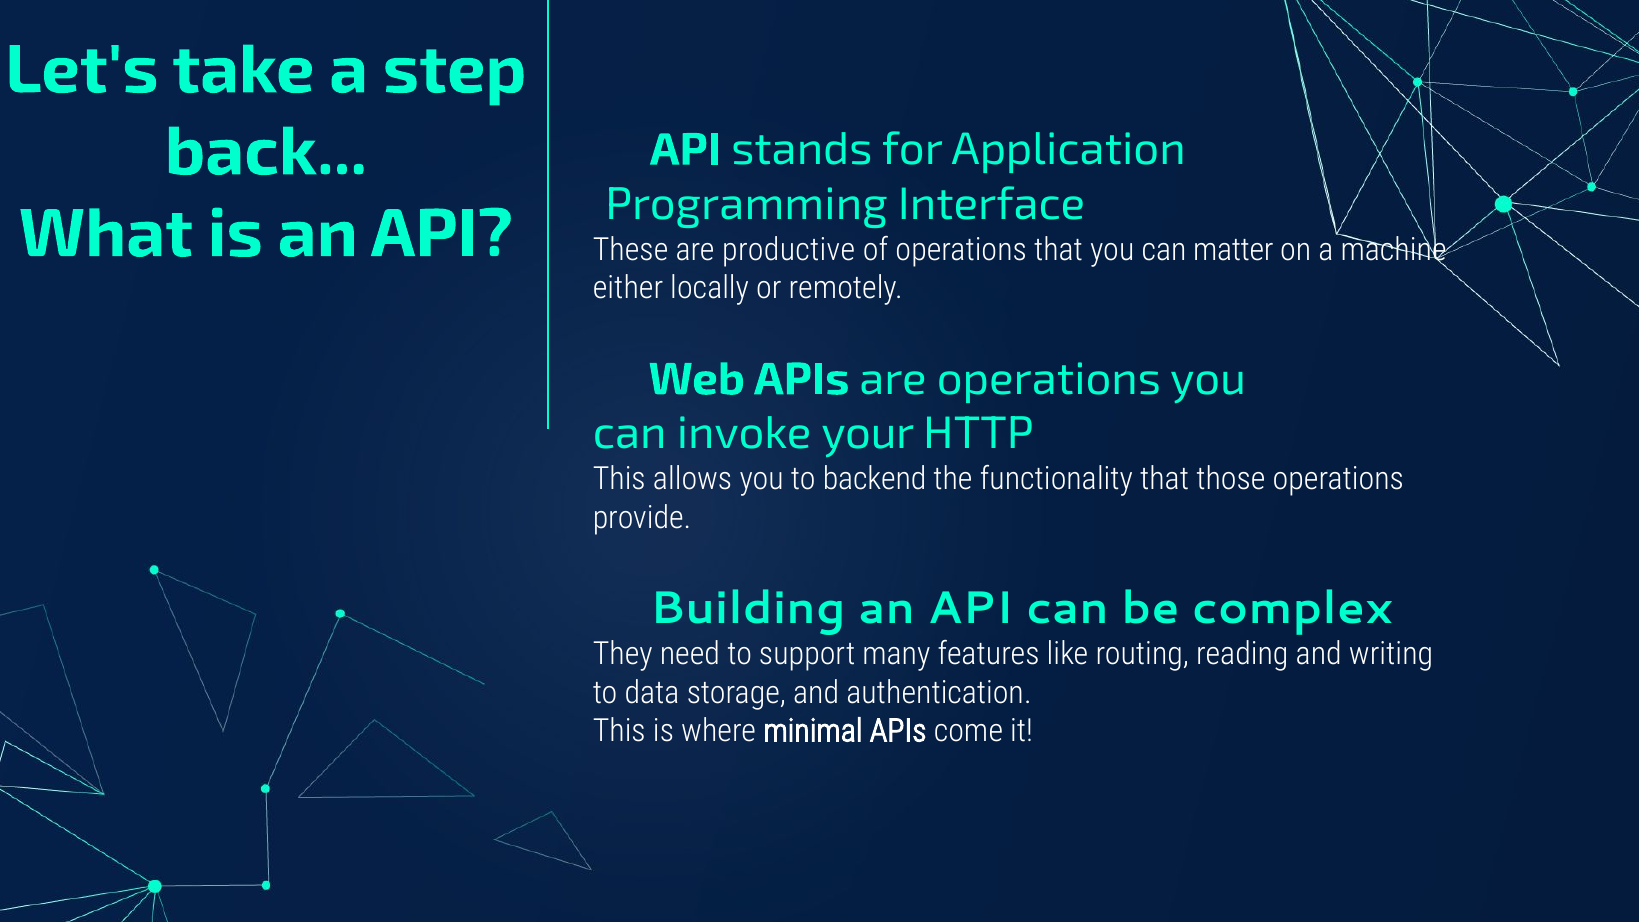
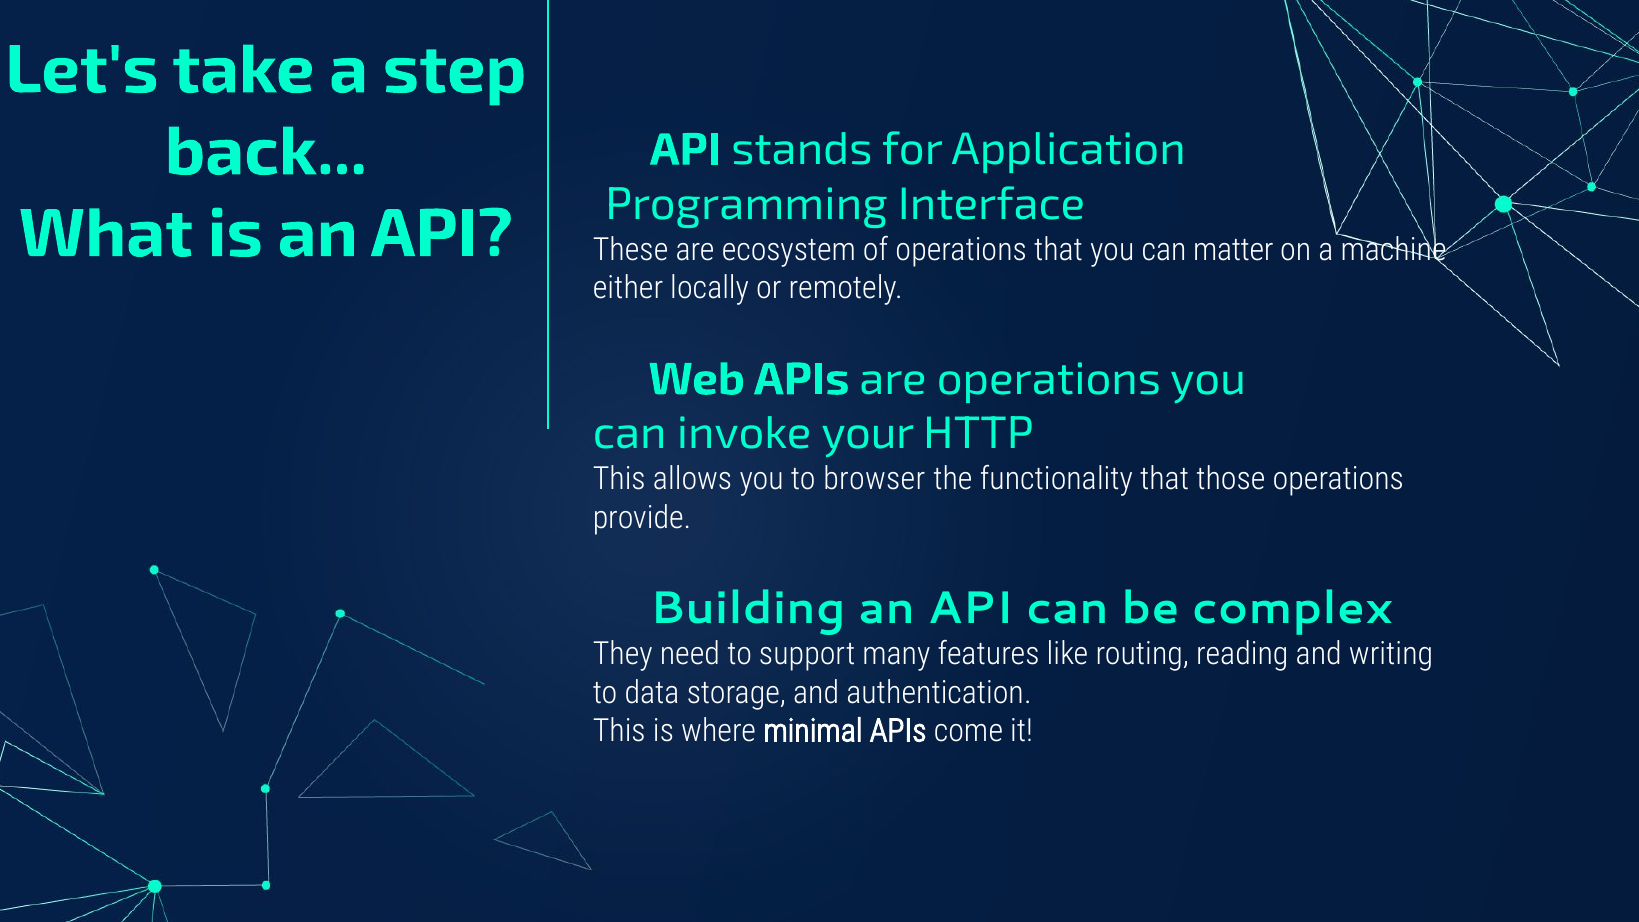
productive: productive -> ecosystem
backend: backend -> browser
